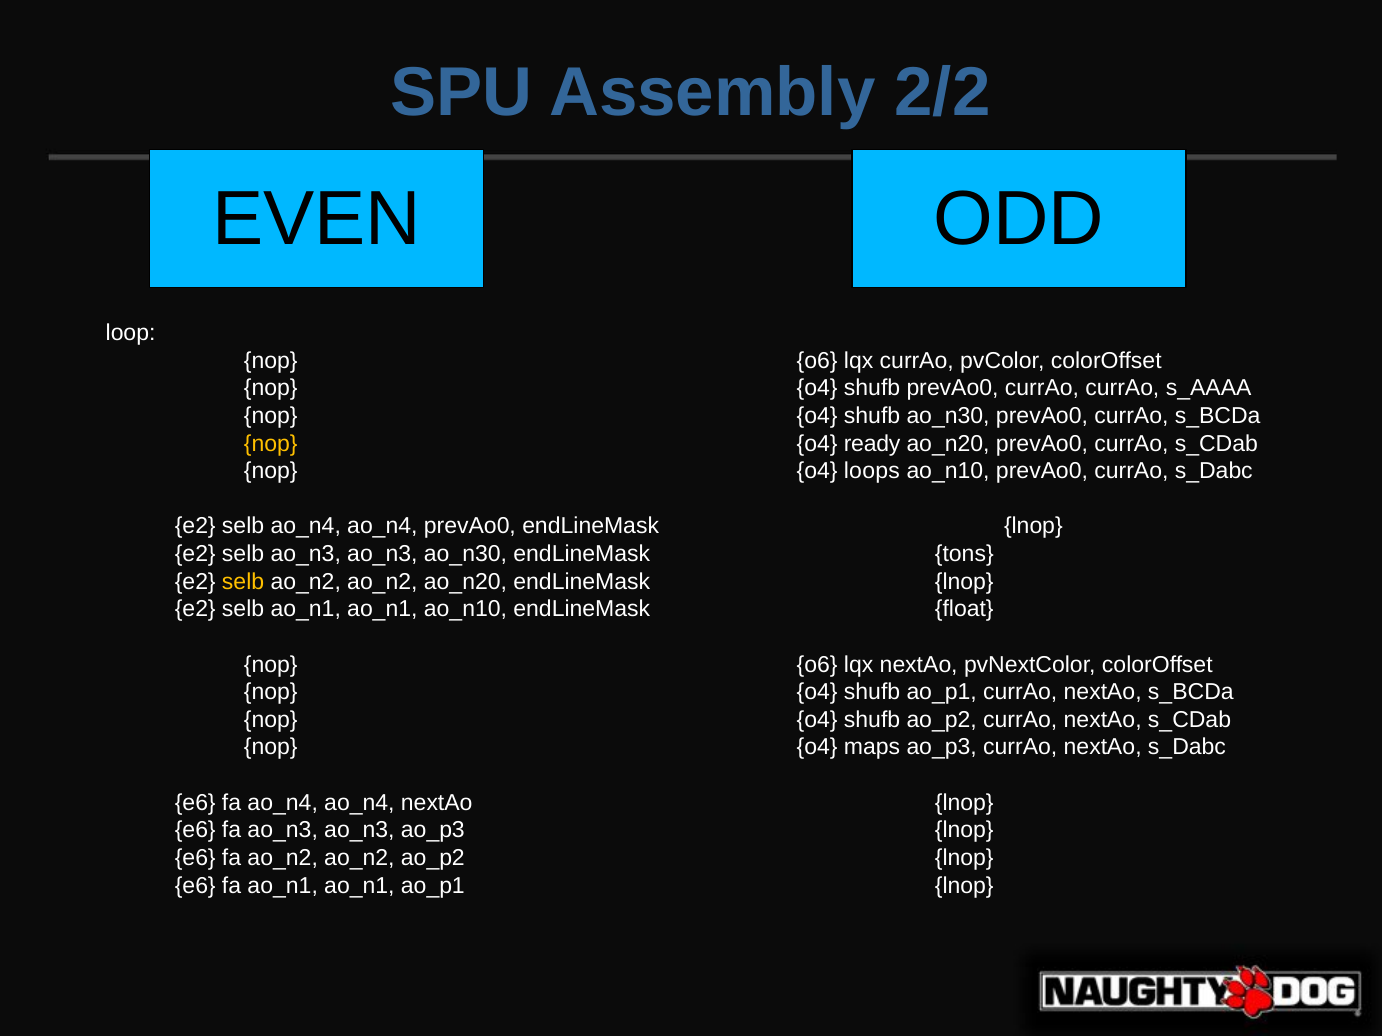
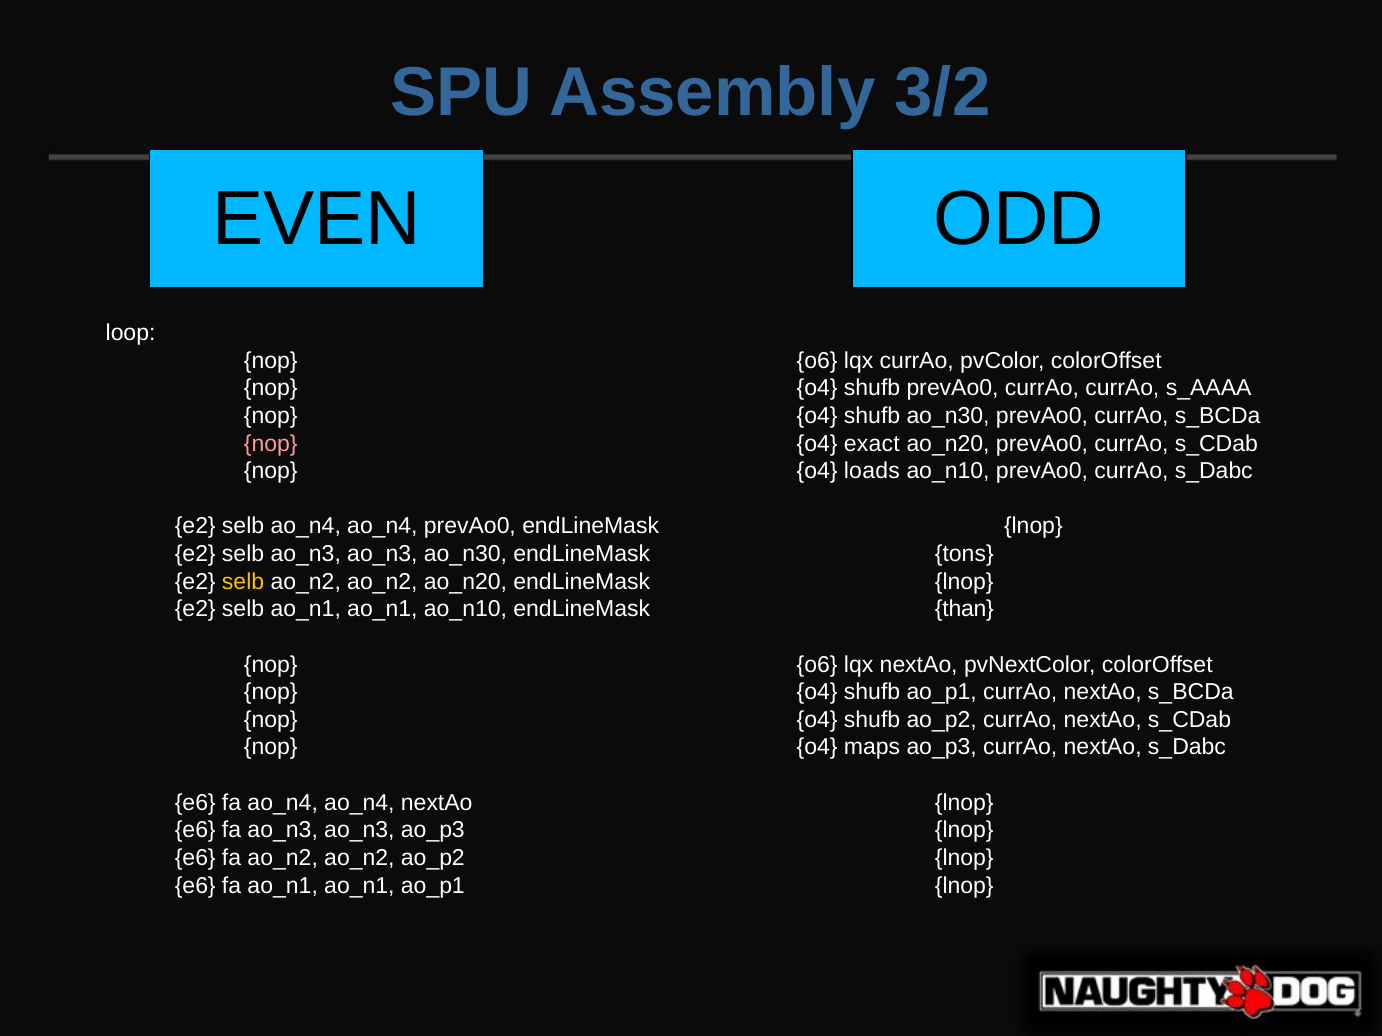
2/2: 2/2 -> 3/2
nop at (271, 444) colour: yellow -> pink
ready: ready -> exact
loops: loops -> loads
float: float -> than
